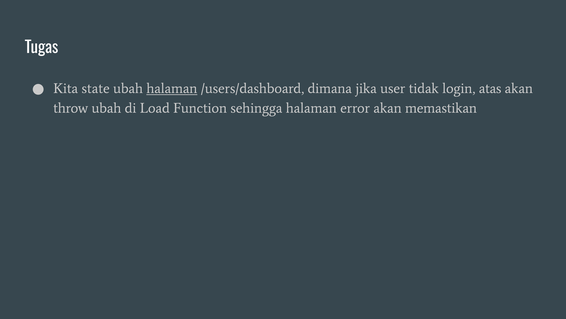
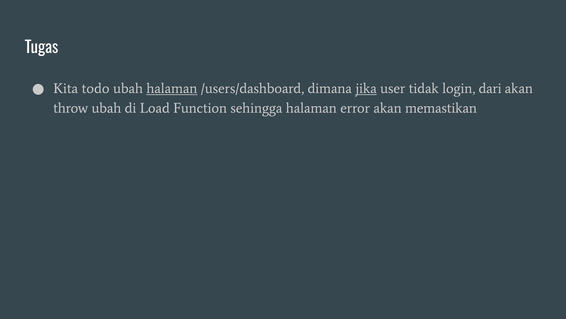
state: state -> todo
jika underline: none -> present
atas: atas -> dari
